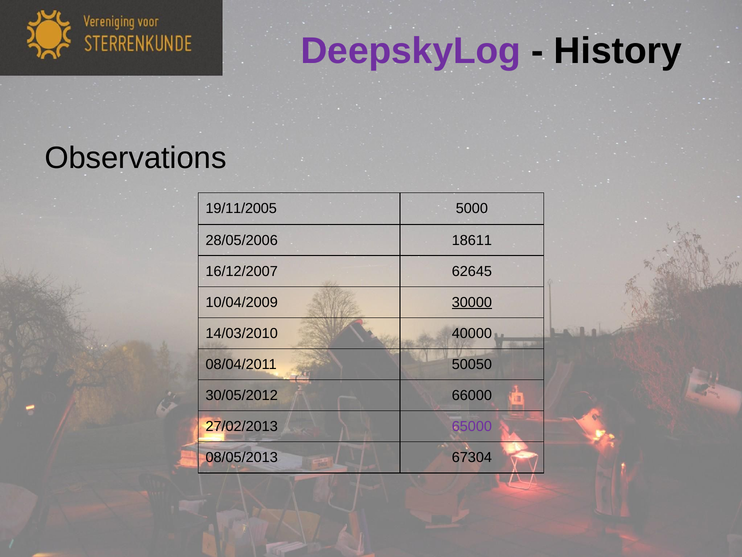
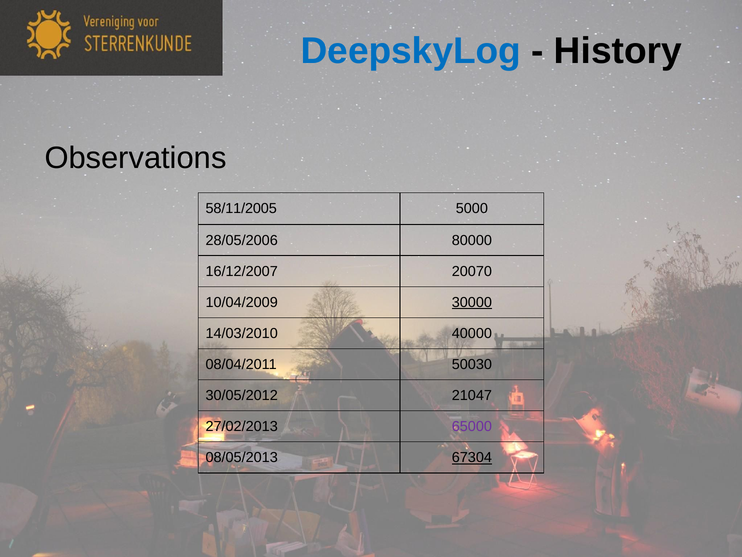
DeepskyLog colour: purple -> blue
19/11/2005: 19/11/2005 -> 58/11/2005
18611: 18611 -> 80000
62645: 62645 -> 20070
50050: 50050 -> 50030
66000: 66000 -> 21047
67304 underline: none -> present
